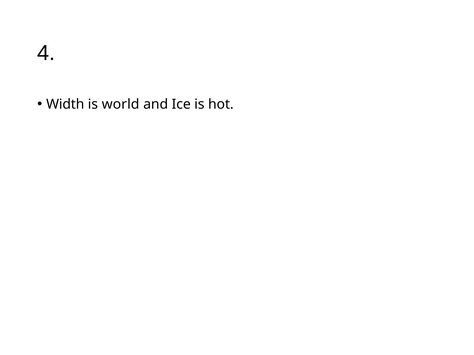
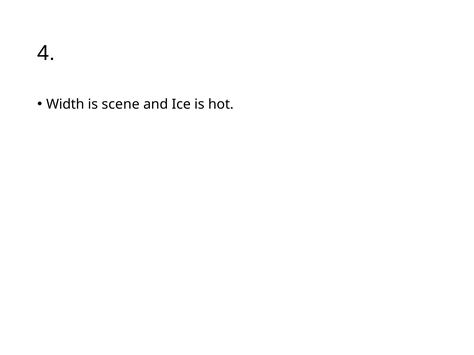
world: world -> scene
